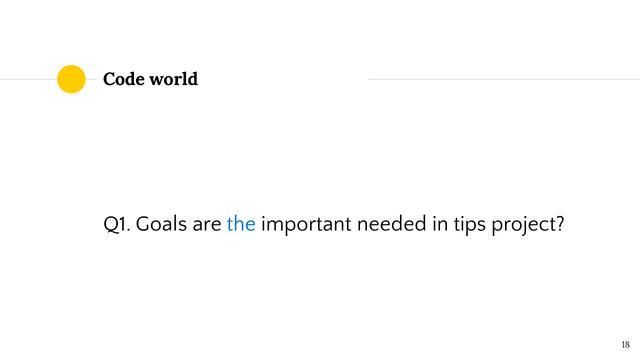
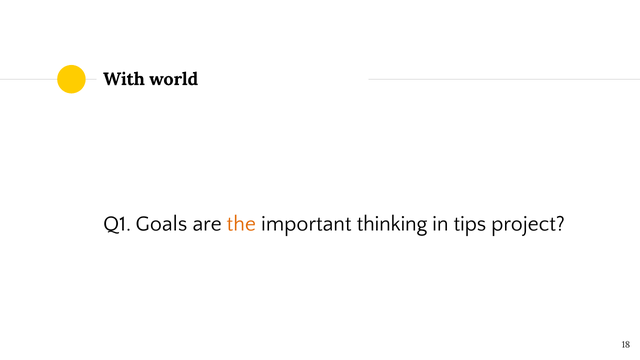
Code: Code -> With
the colour: blue -> orange
needed: needed -> thinking
